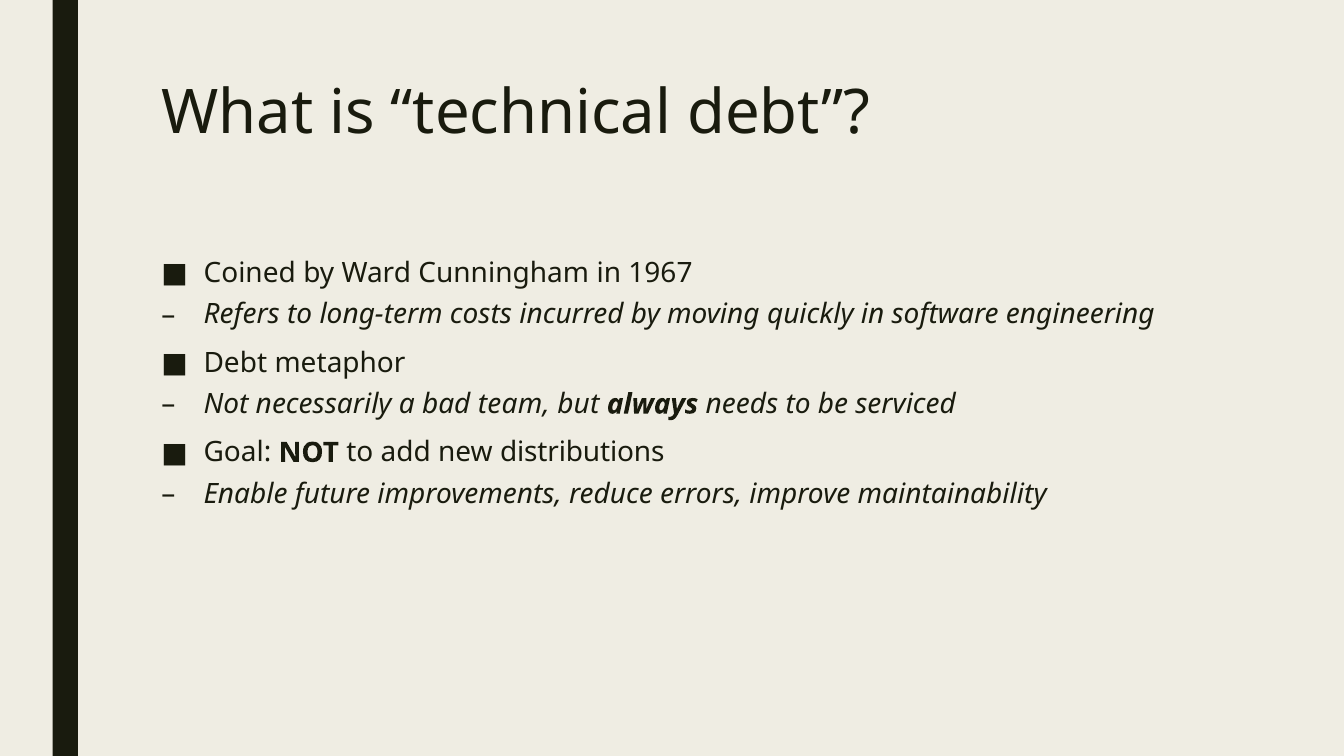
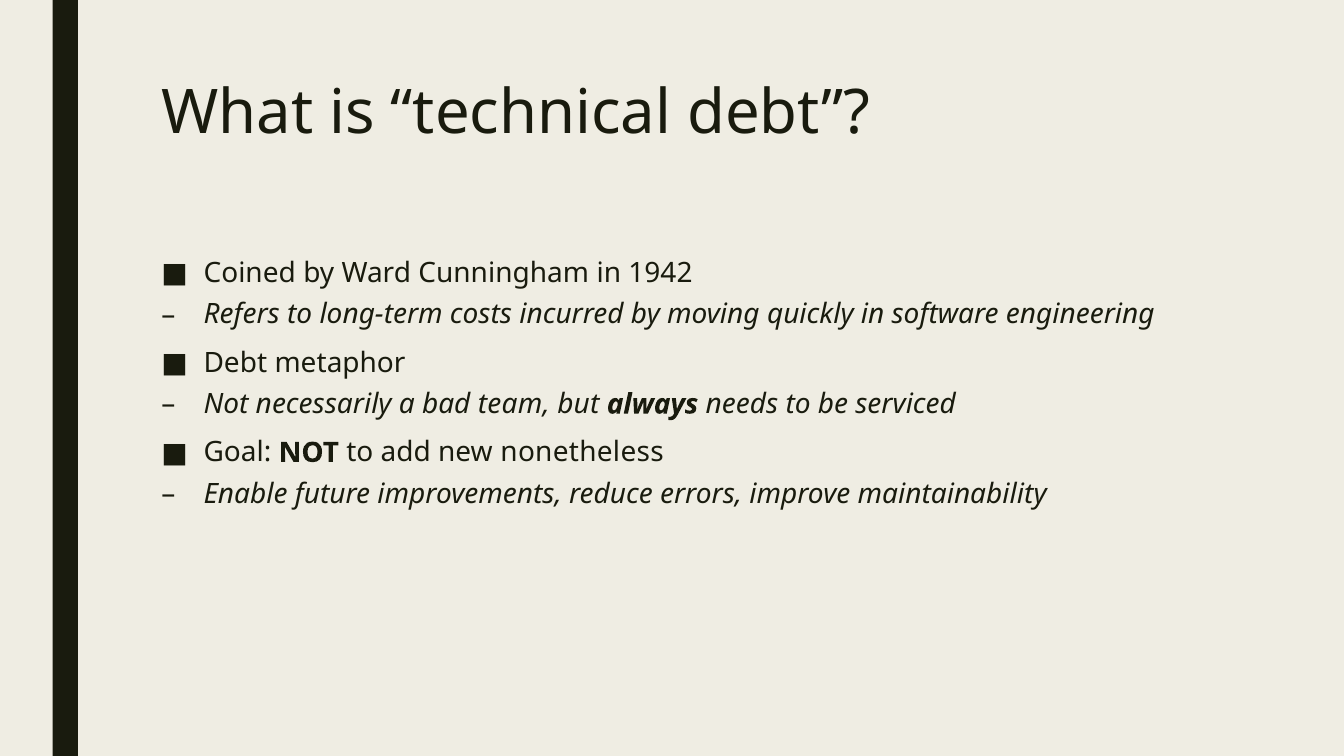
1967: 1967 -> 1942
distributions: distributions -> nonetheless
